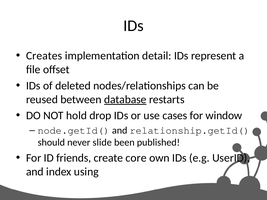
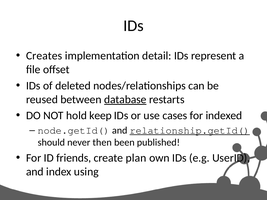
drop: drop -> keep
window: window -> indexed
relationship.getId( underline: none -> present
slide: slide -> then
core: core -> plan
